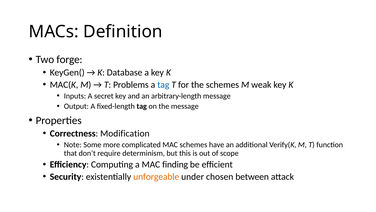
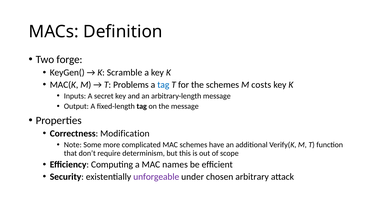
Database: Database -> Scramble
weak: weak -> costs
finding: finding -> names
unforgeable colour: orange -> purple
between: between -> arbitrary
